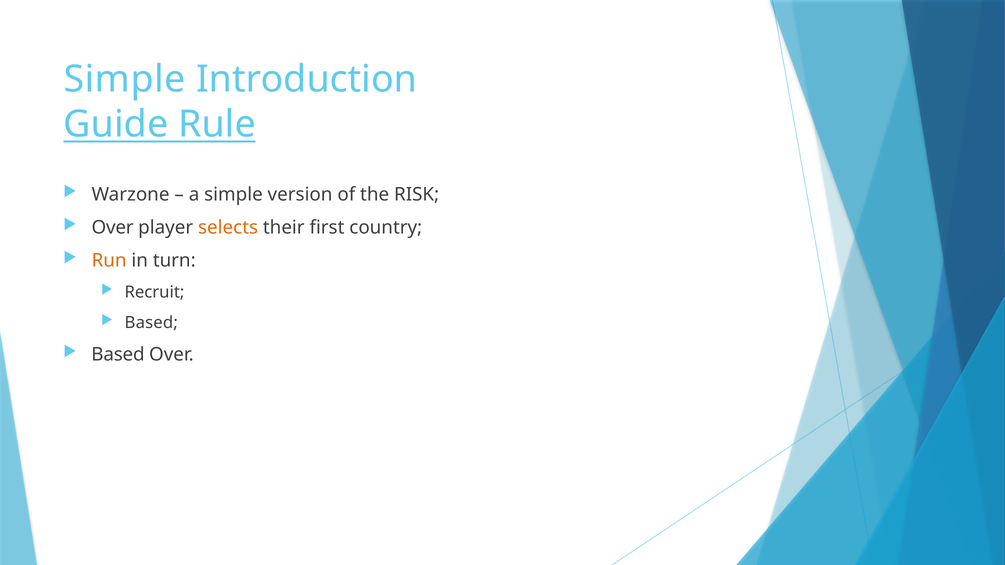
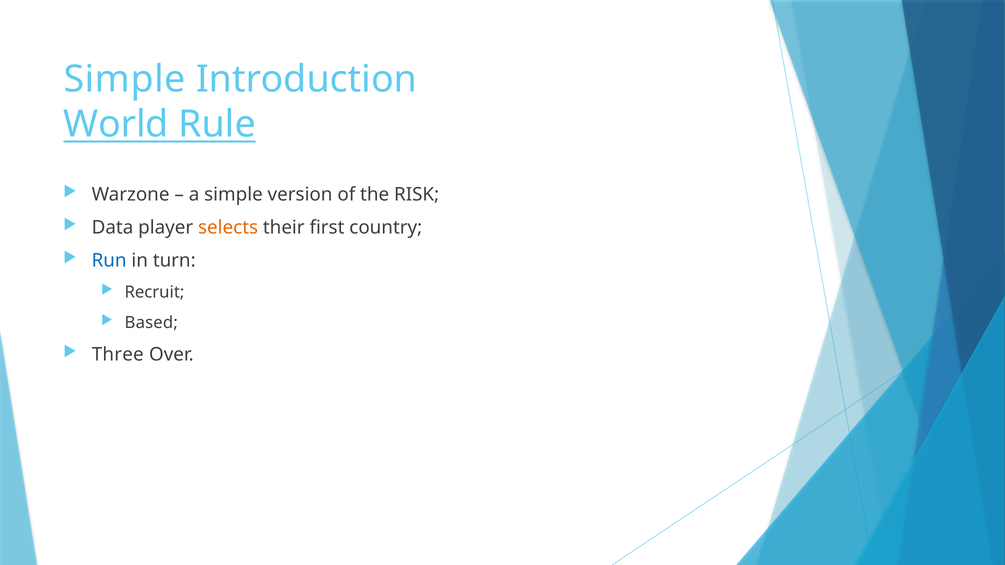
Guide: Guide -> World
Over at (113, 228): Over -> Data
Run colour: orange -> blue
Based at (118, 355): Based -> Three
